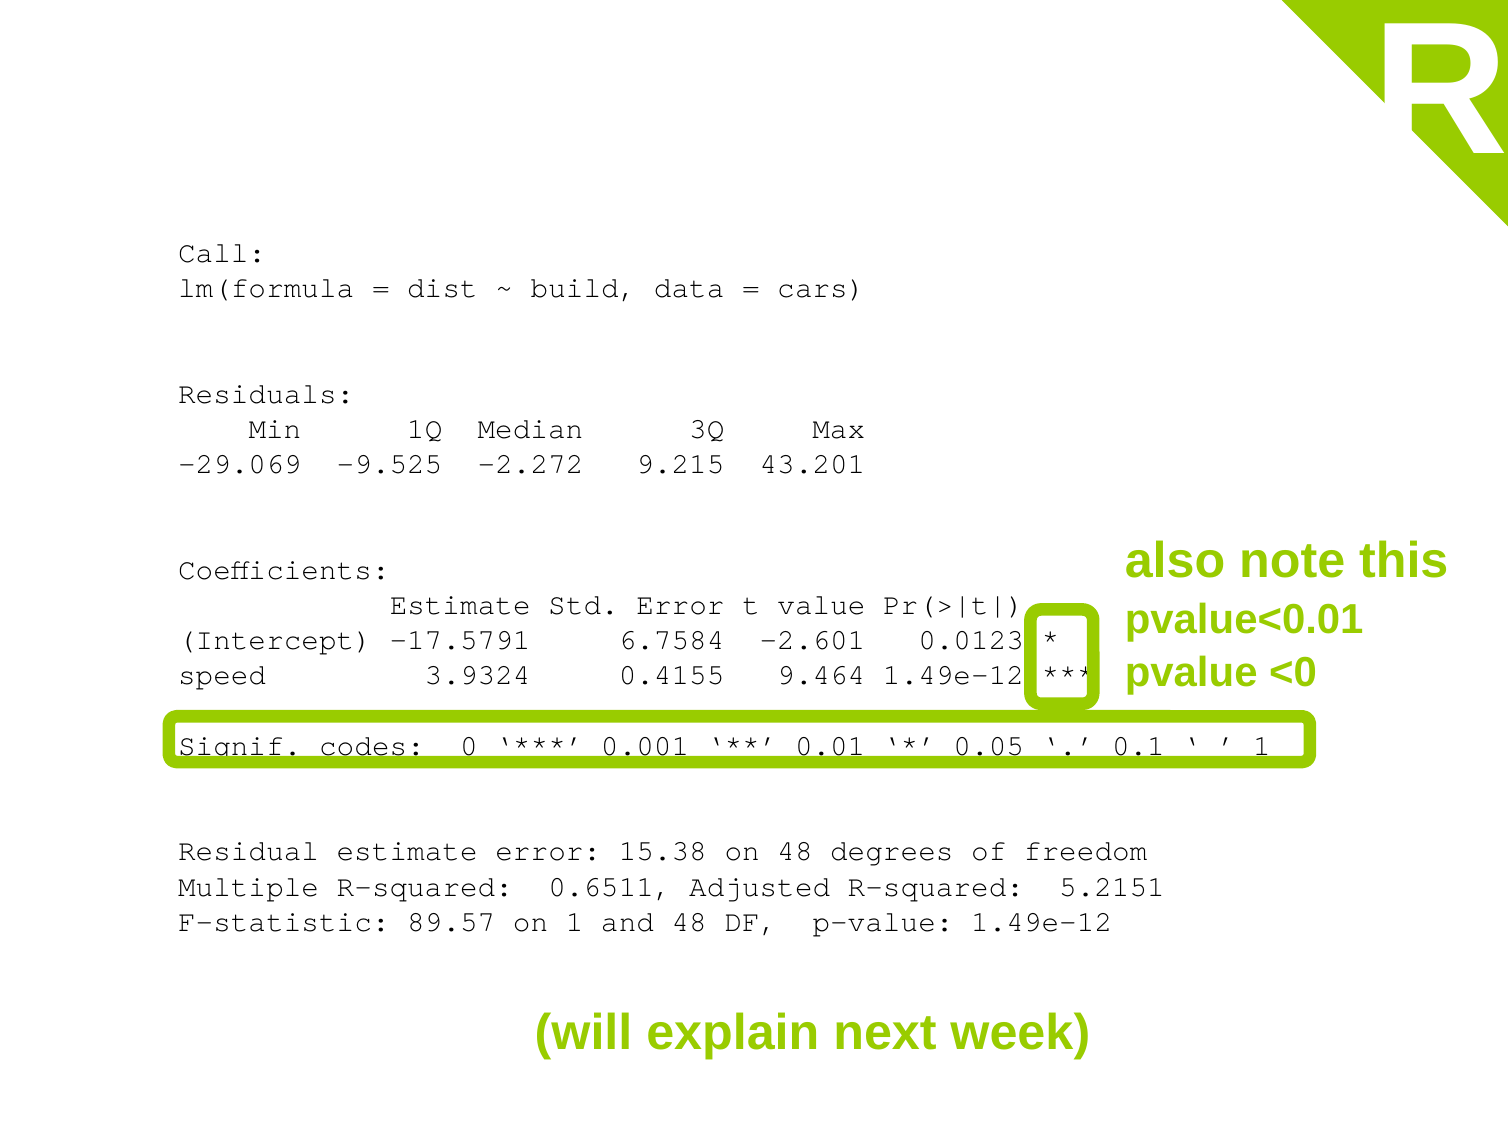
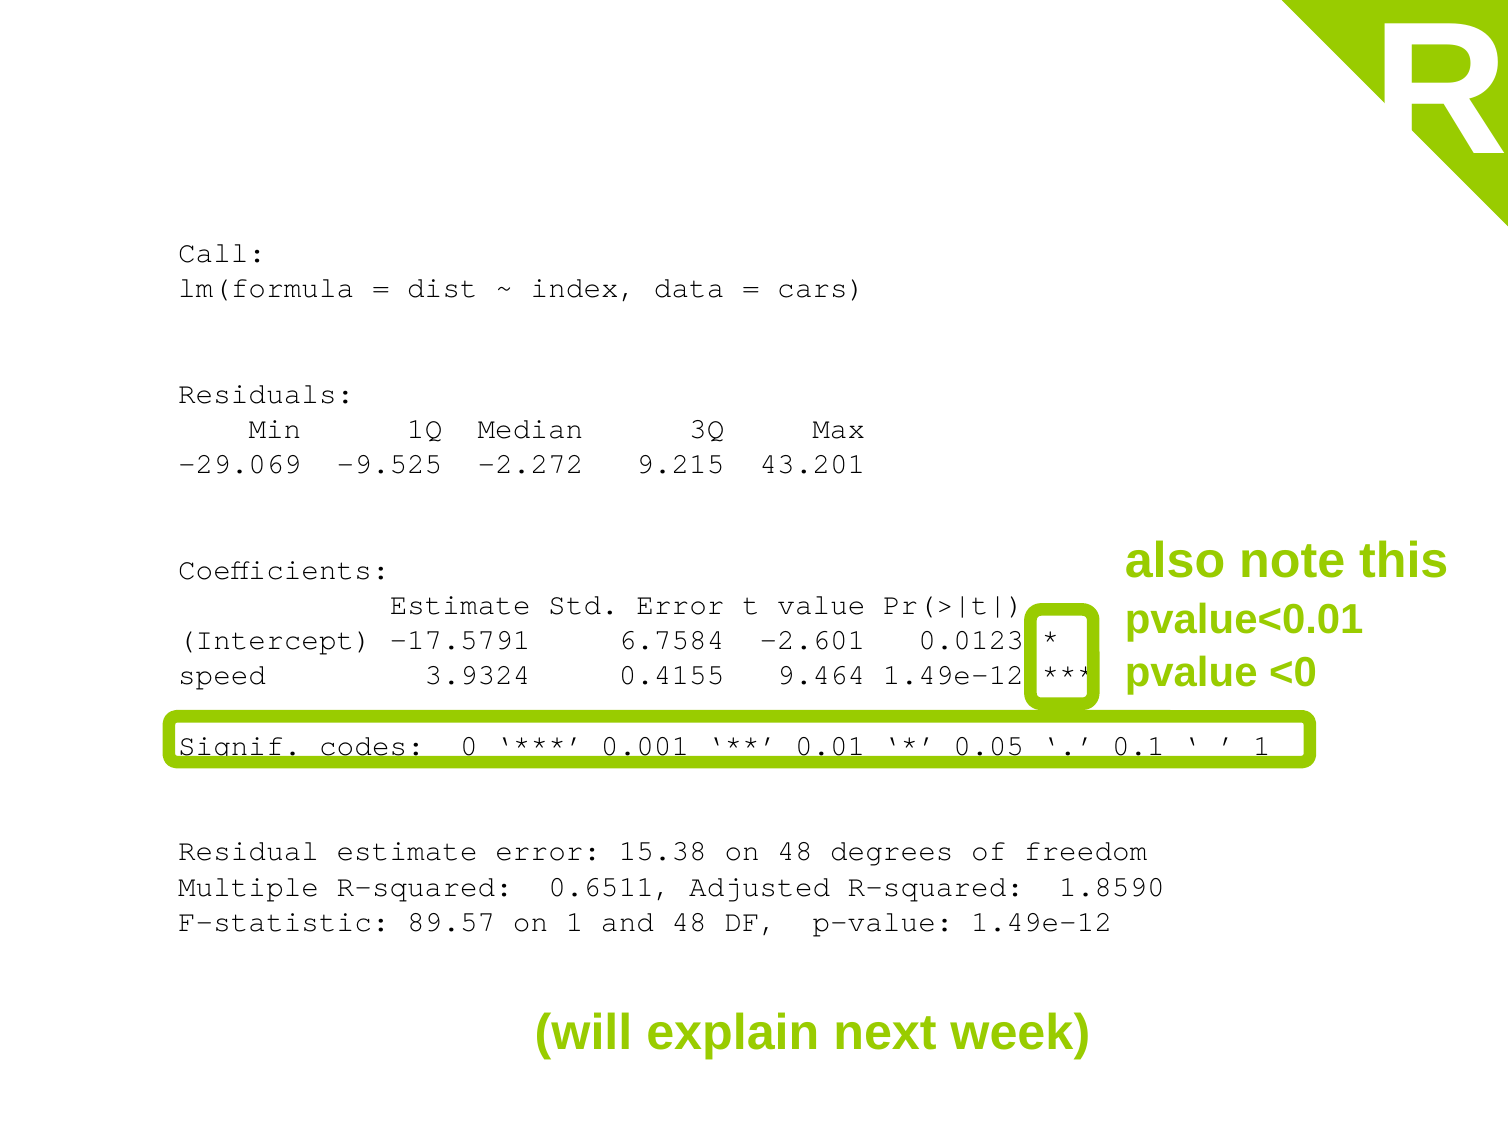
build: build -> index
5.2151: 5.2151 -> 1.8590
